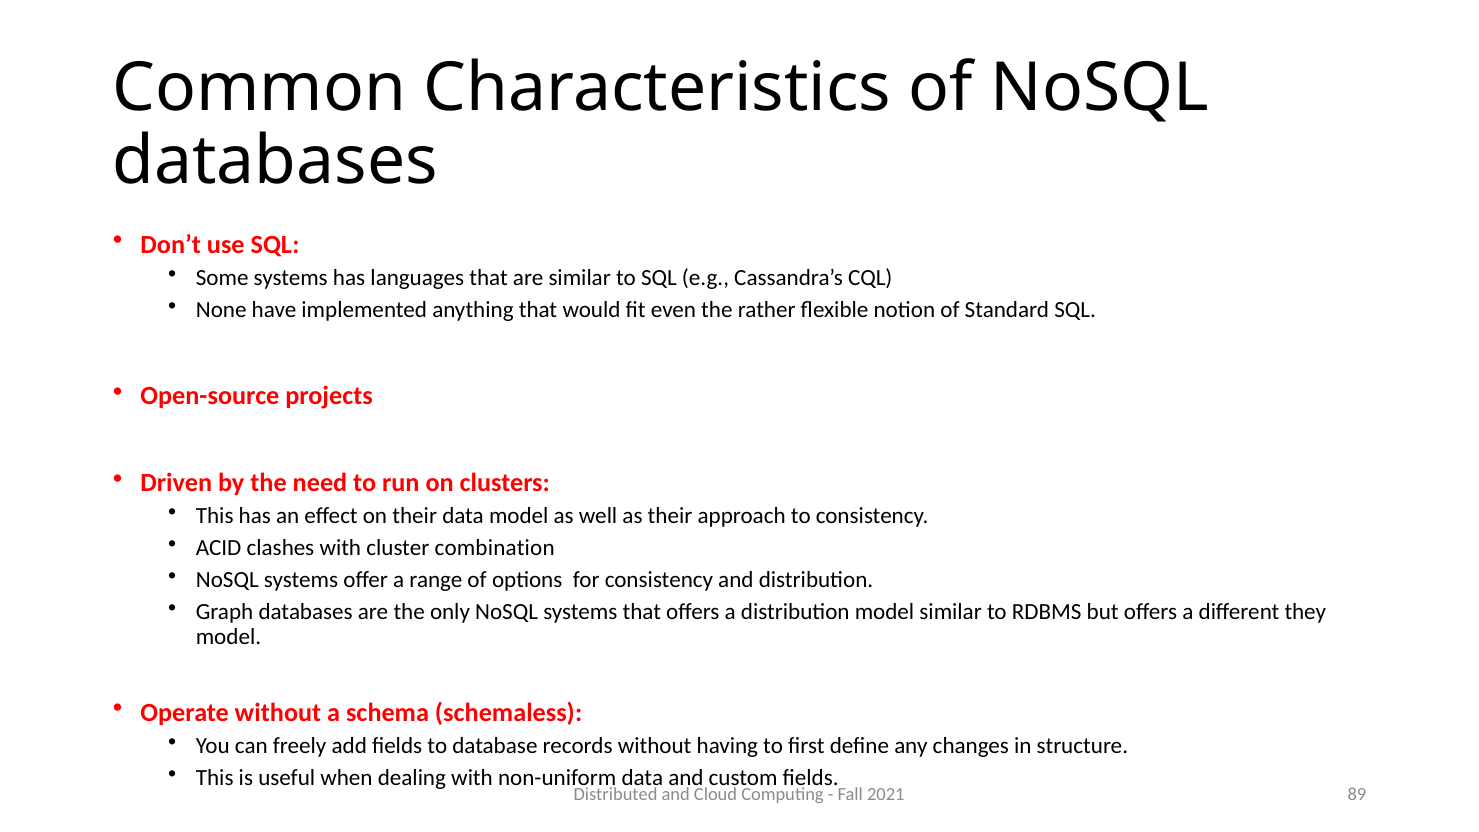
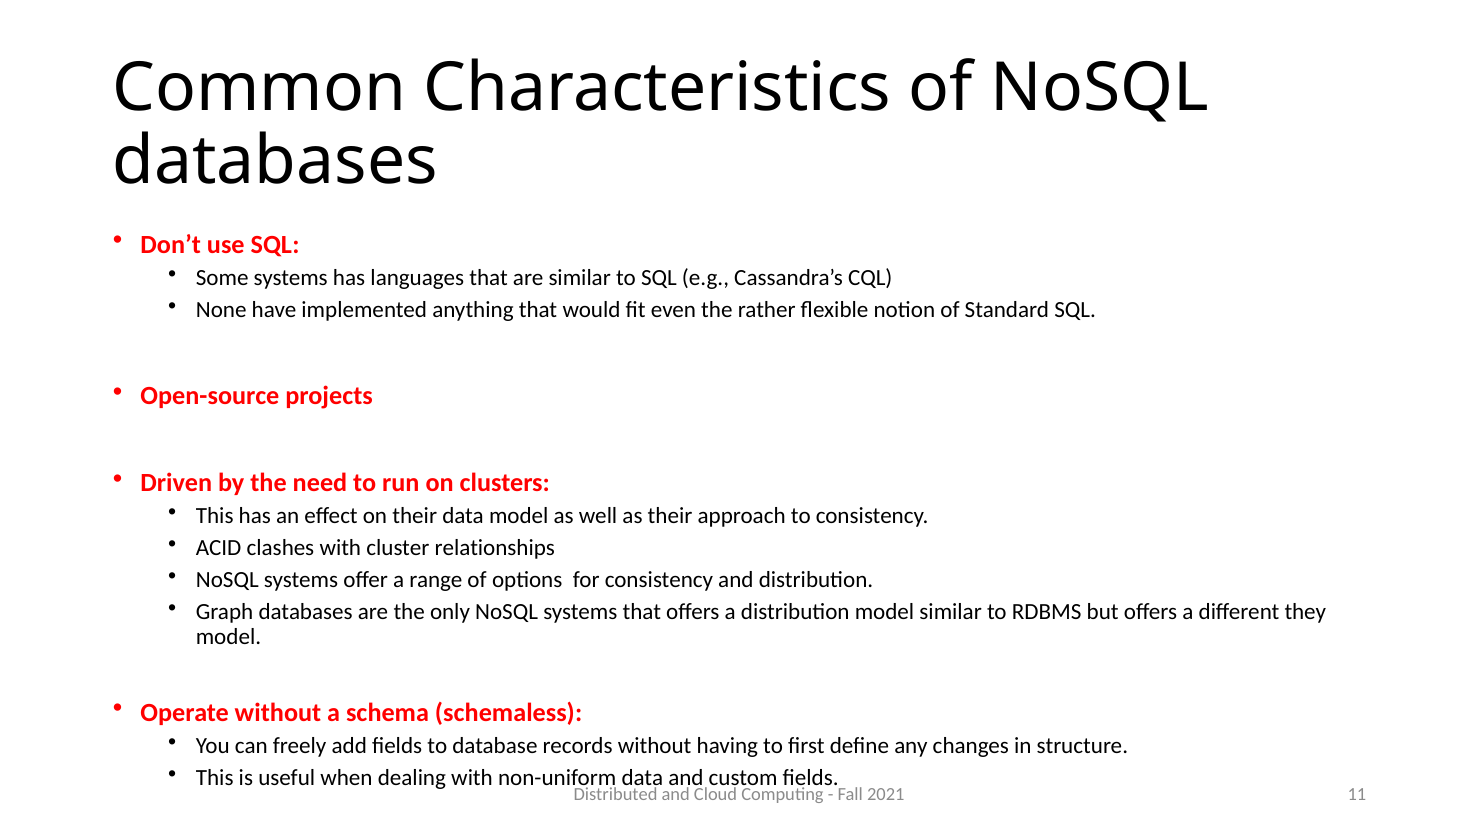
combination: combination -> relationships
89: 89 -> 11
